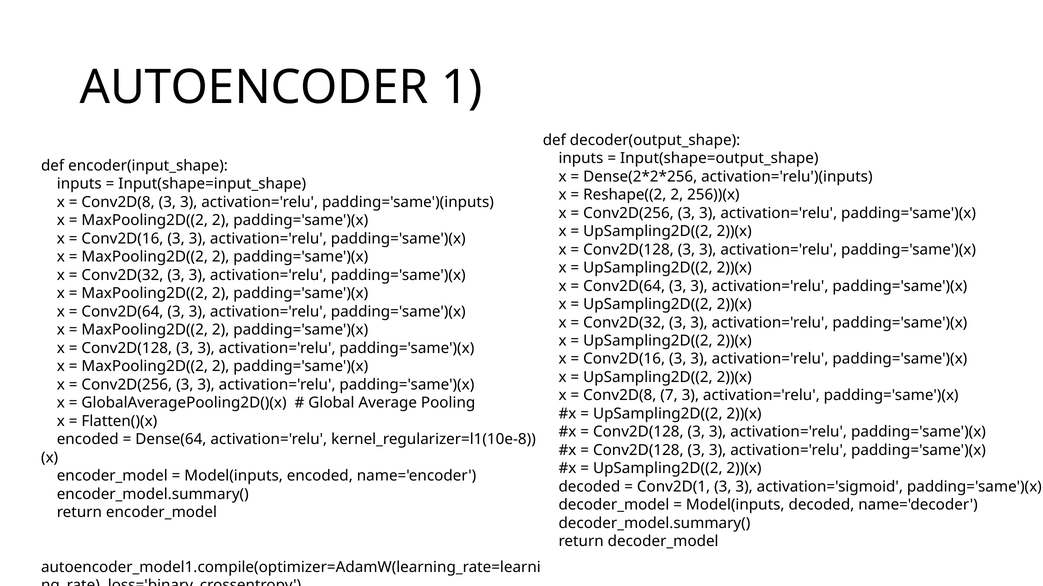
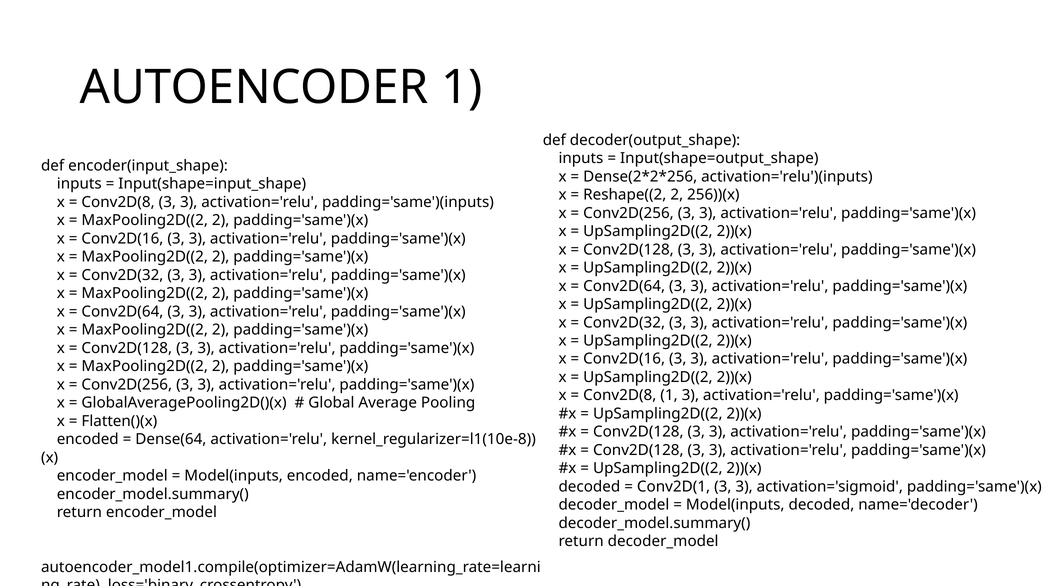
Conv2D(8 7: 7 -> 1
